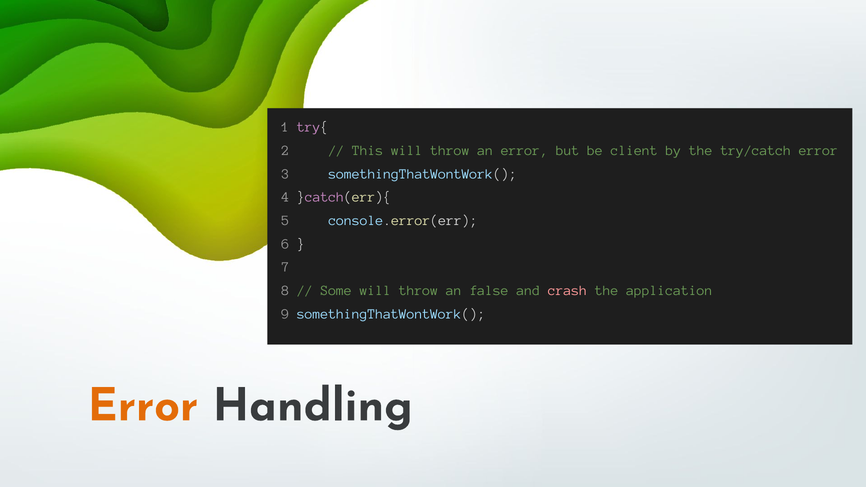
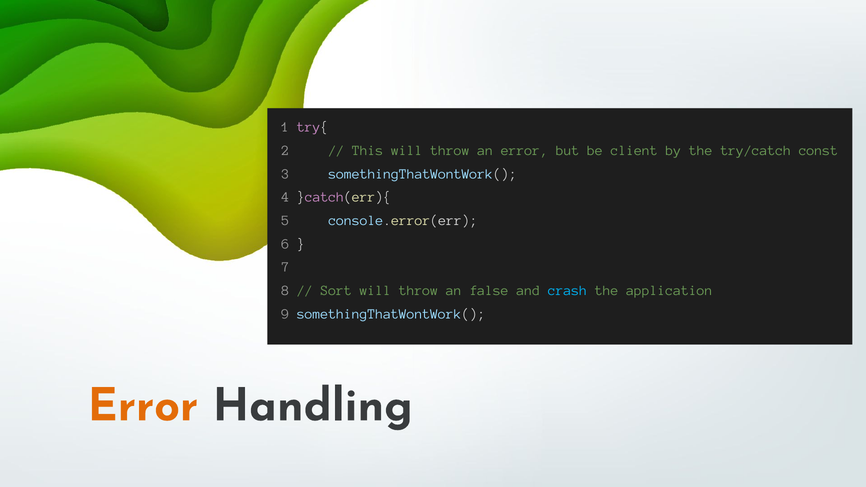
try/catch error: error -> const
Some: Some -> Sort
crash colour: pink -> light blue
